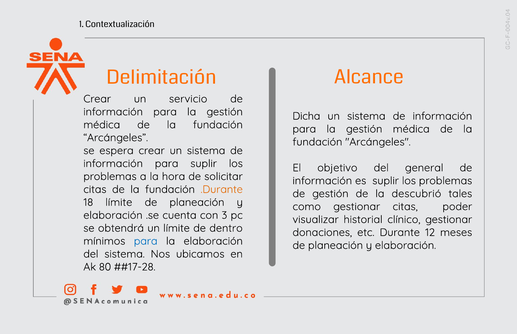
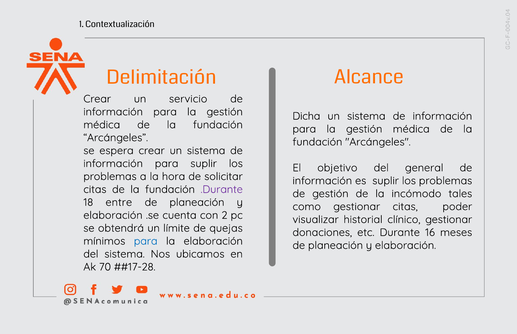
.Durante colour: orange -> purple
descubrió: descubrió -> incómodo
18 límite: límite -> entre
3: 3 -> 2
dentro: dentro -> quejas
12: 12 -> 16
80: 80 -> 70
